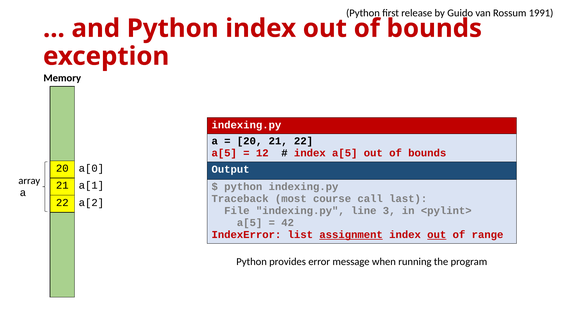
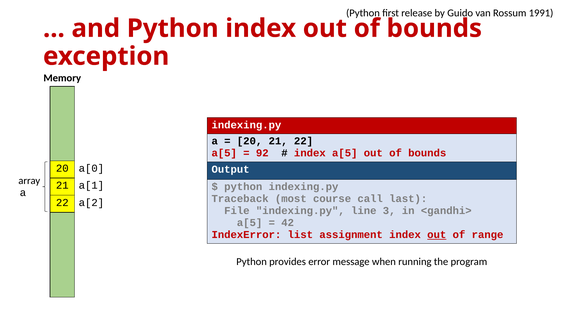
12: 12 -> 92
<pylint>: <pylint> -> <gandhi>
assignment underline: present -> none
